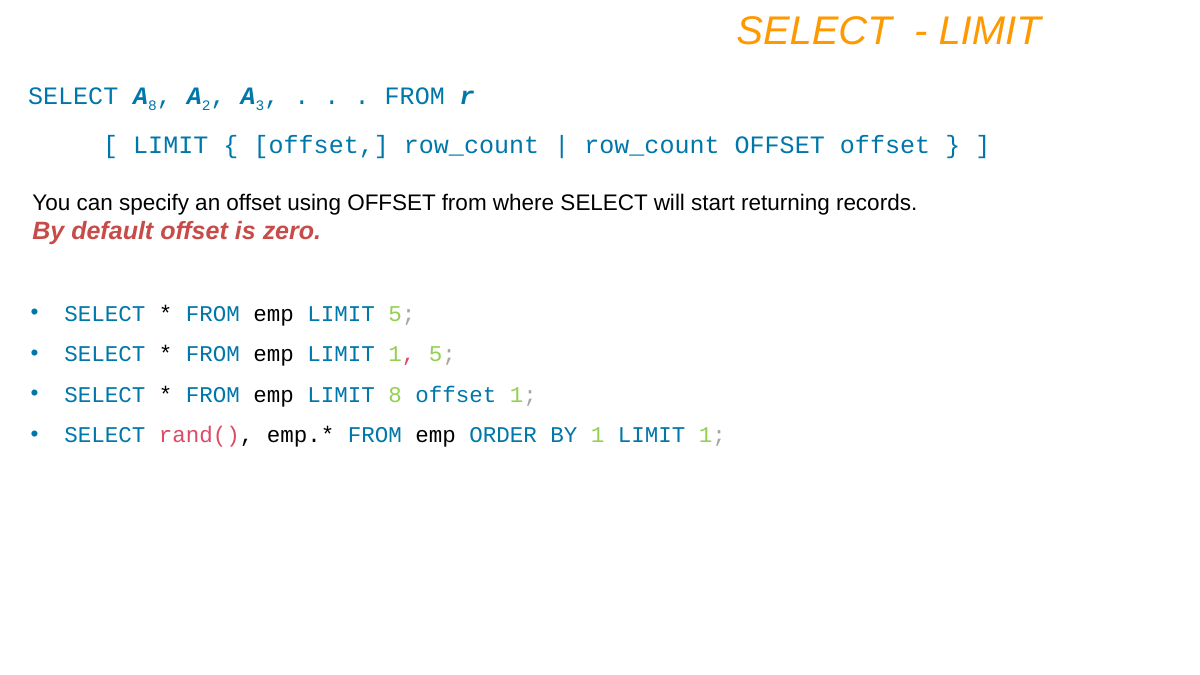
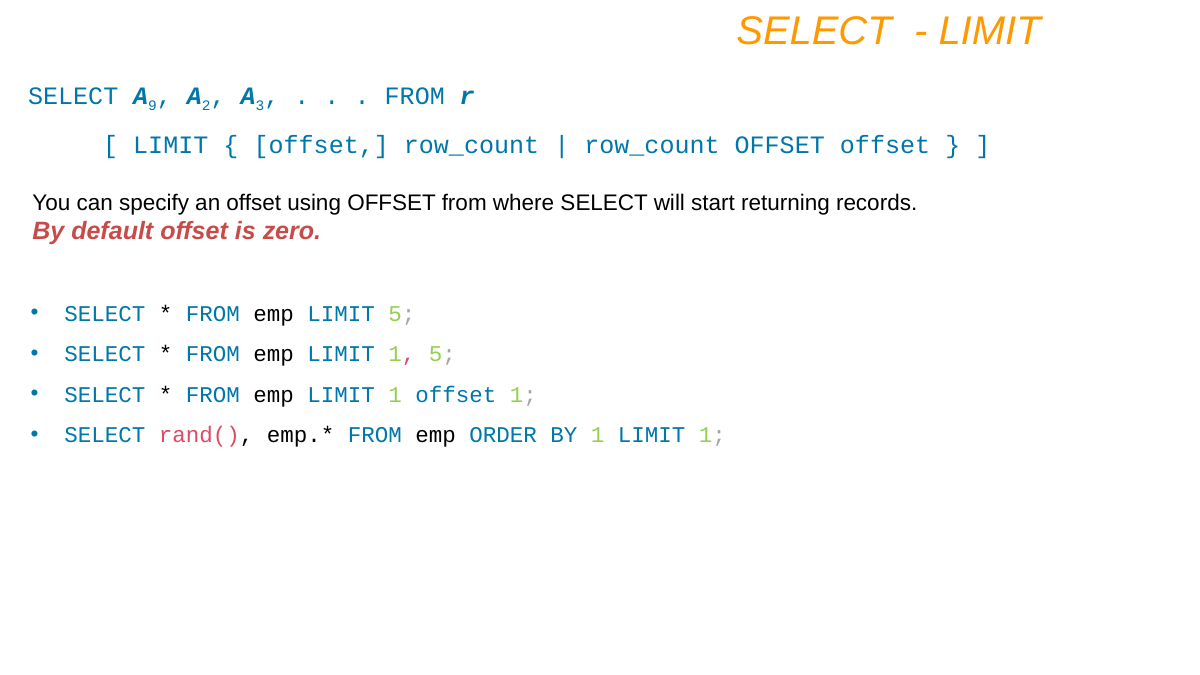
8 at (153, 106): 8 -> 9
8 at (395, 395): 8 -> 1
